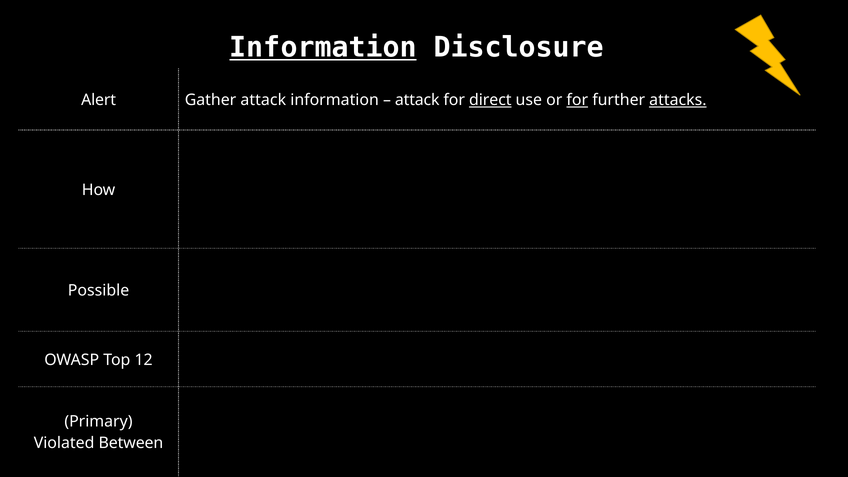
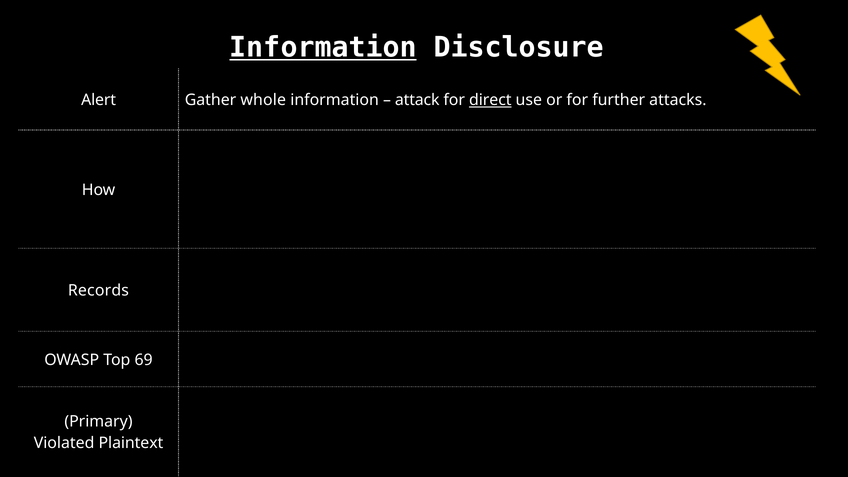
Gather attack: attack -> whole
for at (577, 100) underline: present -> none
attacks underline: present -> none
Possible: Possible -> Records
12: 12 -> 69
Between: Between -> Plaintext
